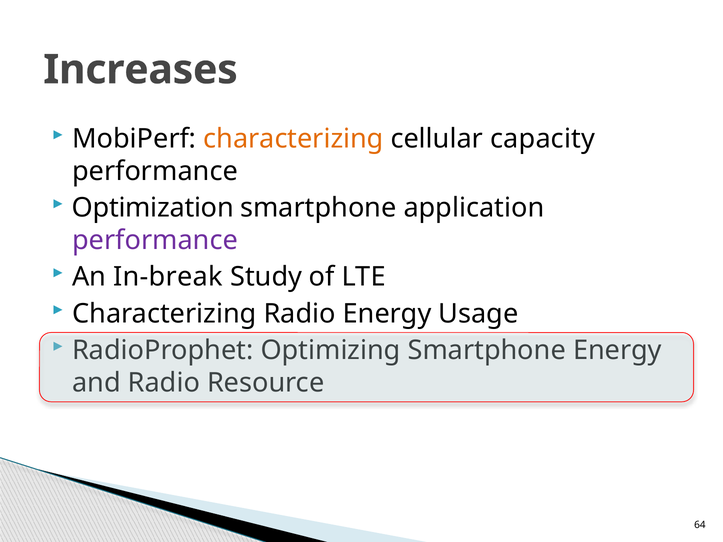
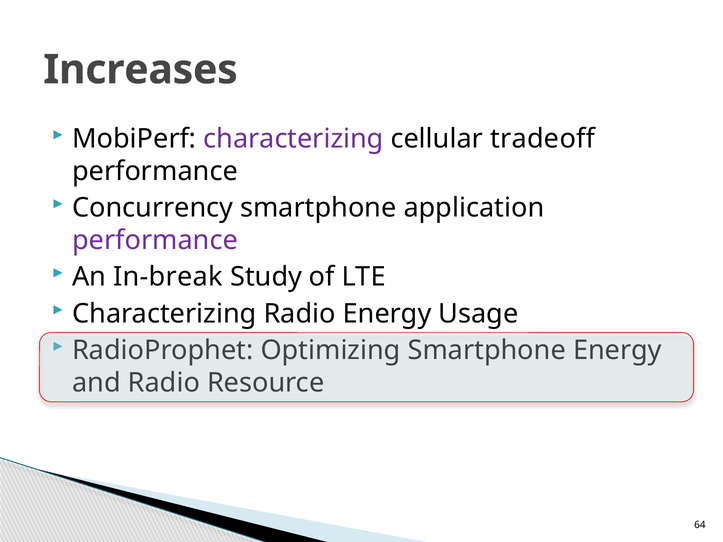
characterizing at (293, 139) colour: orange -> purple
capacity: capacity -> tradeoff
Optimization: Optimization -> Concurrency
